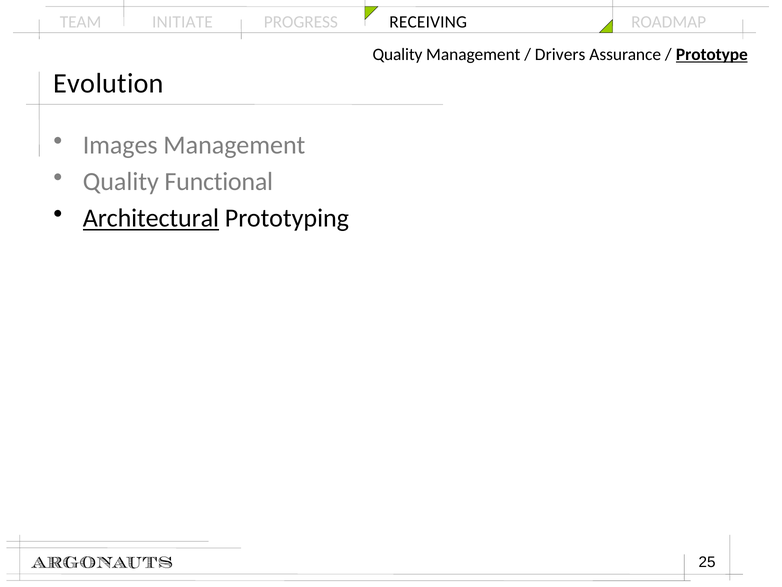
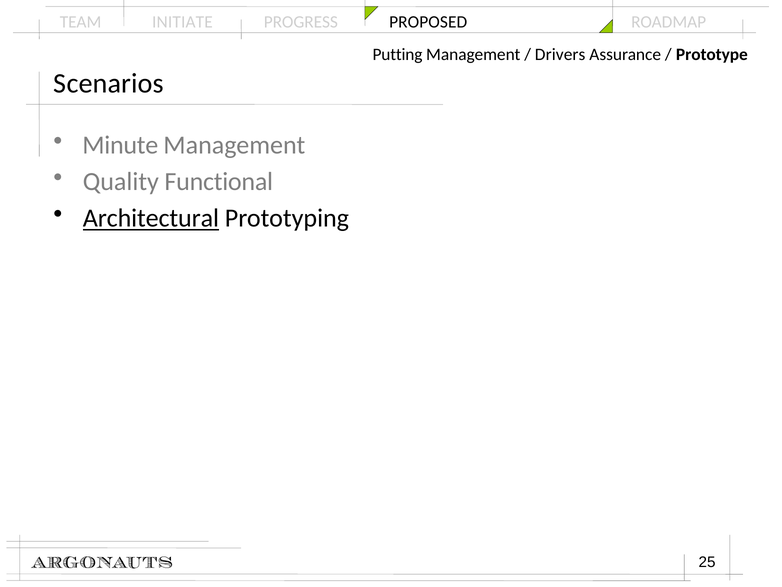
RECEIVING: RECEIVING -> PROPOSED
Quality at (397, 55): Quality -> Putting
Prototype underline: present -> none
Evolution: Evolution -> Scenarios
Images: Images -> Minute
